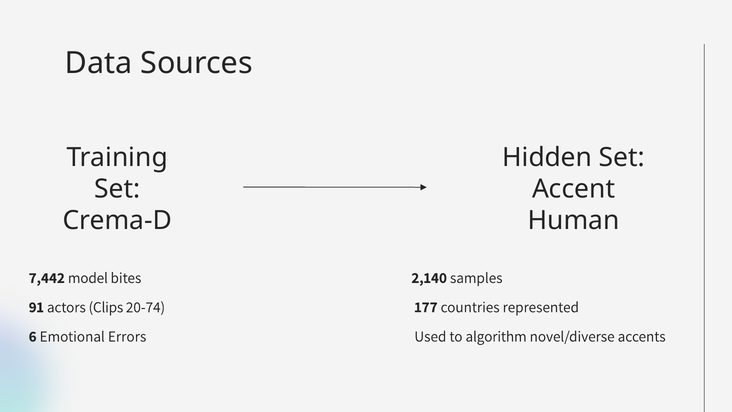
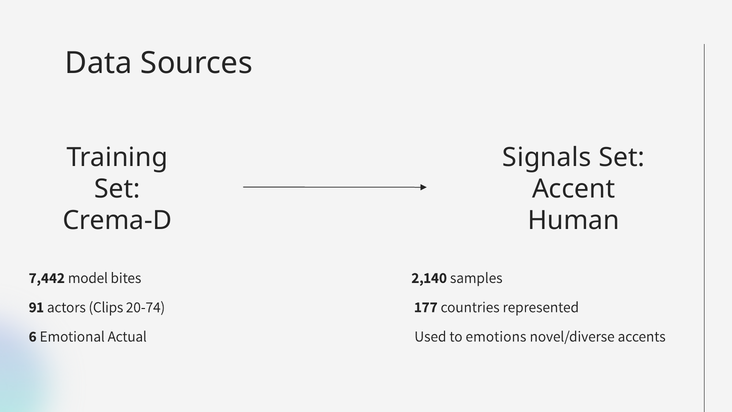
Hidden: Hidden -> Signals
Errors: Errors -> Actual
algorithm: algorithm -> emotions
